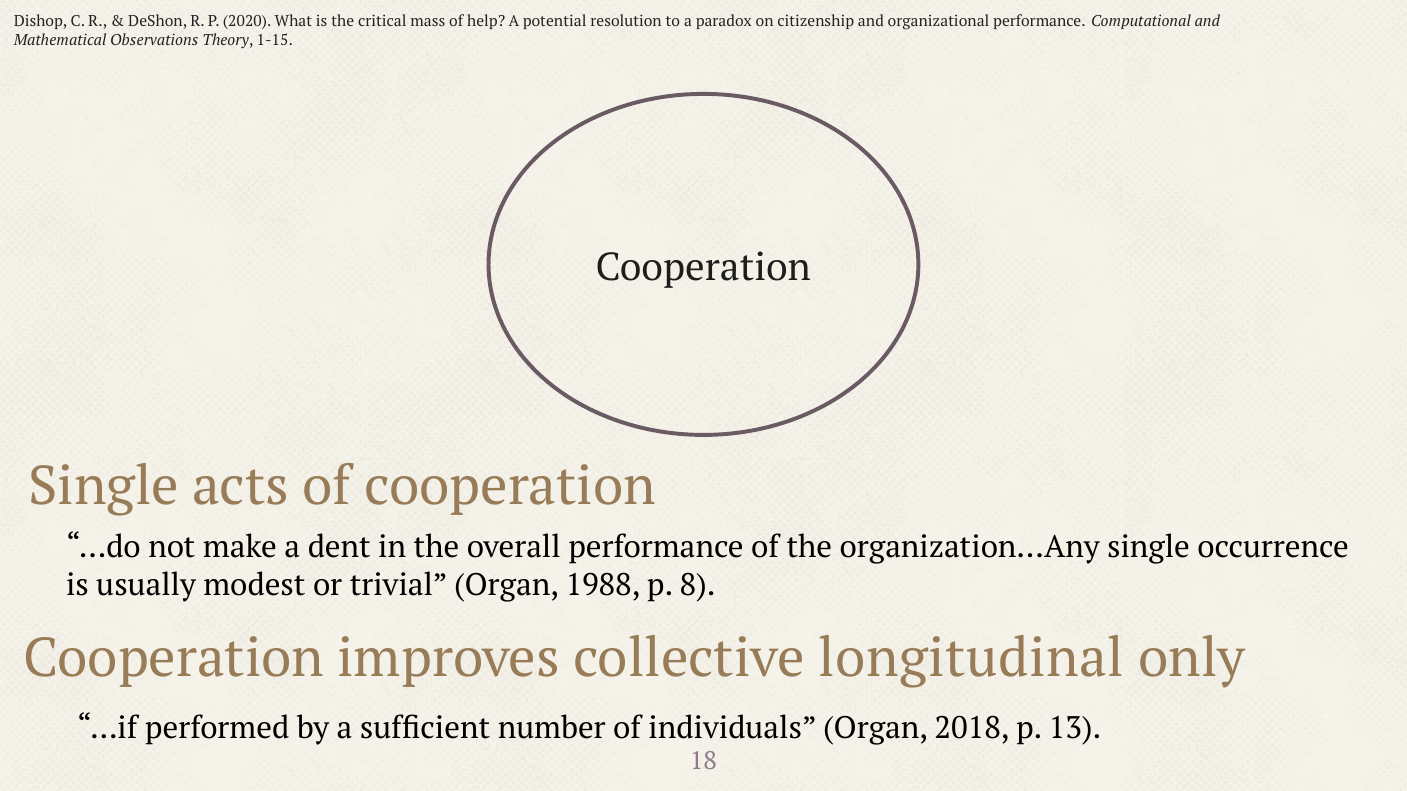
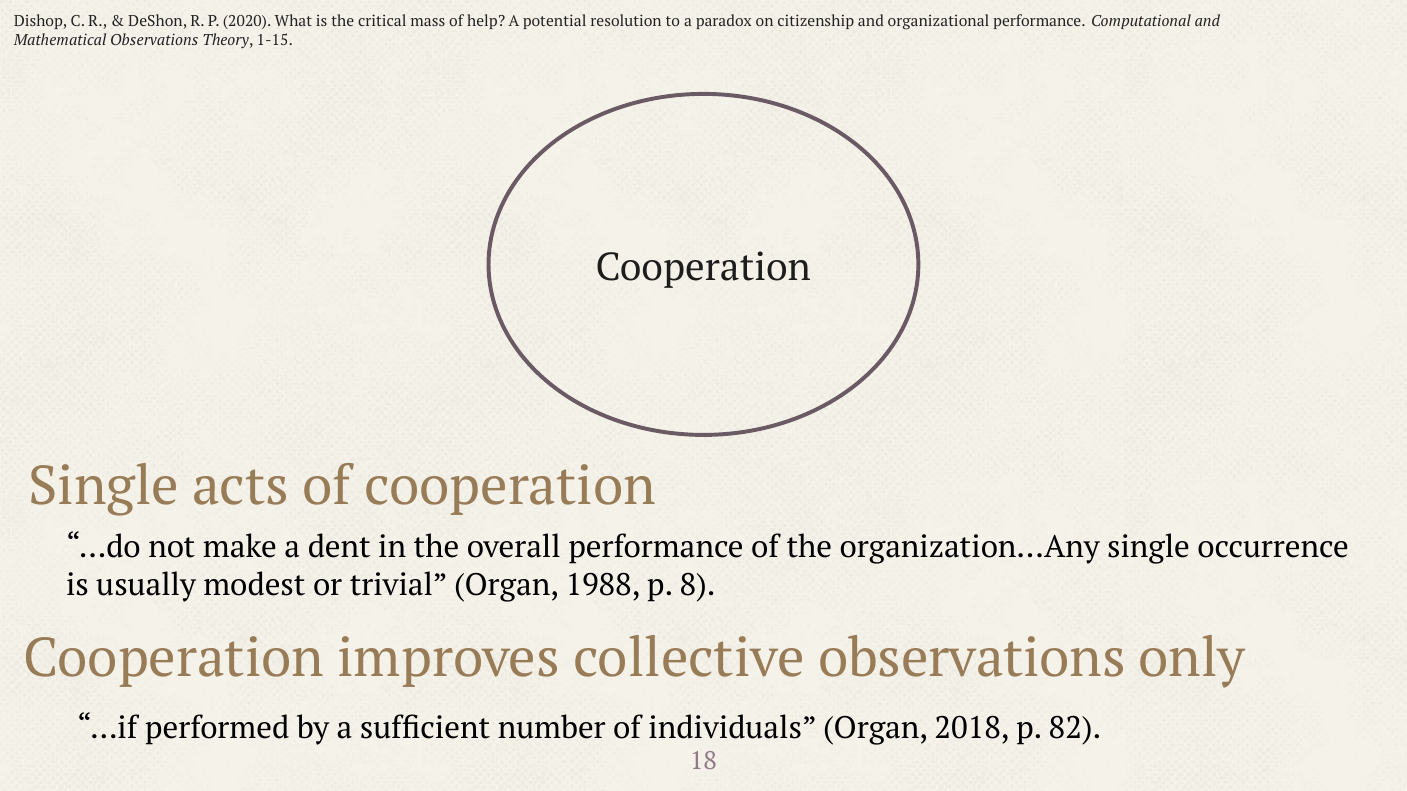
collective longitudinal: longitudinal -> observations
13: 13 -> 82
